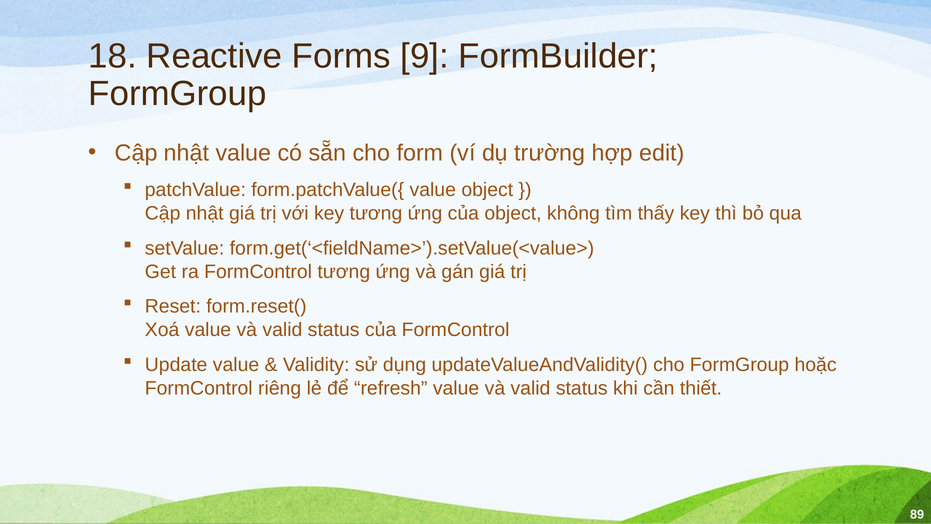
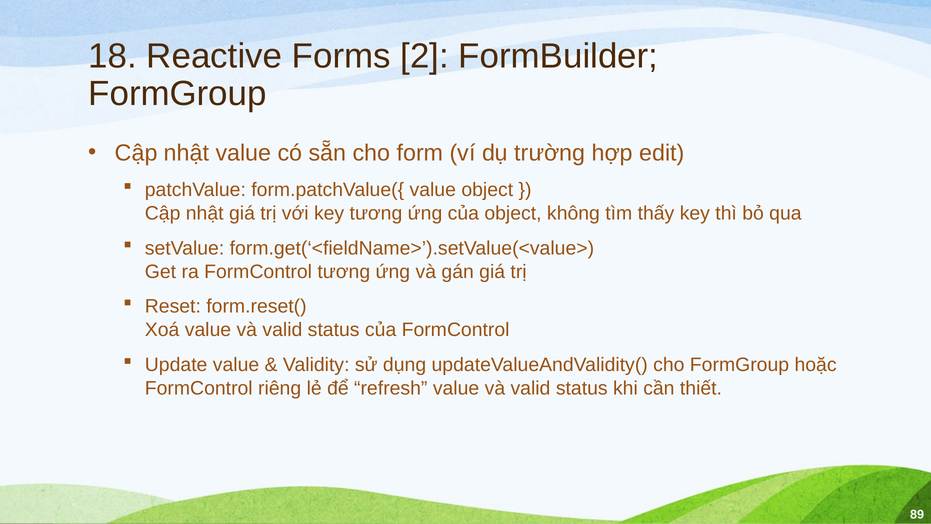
9: 9 -> 2
